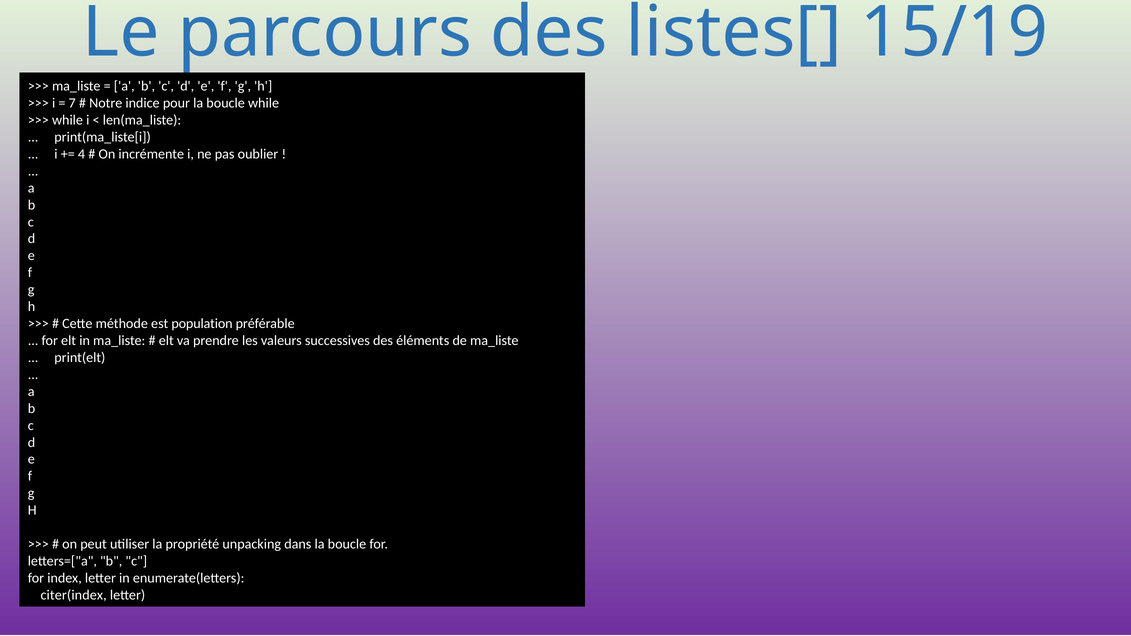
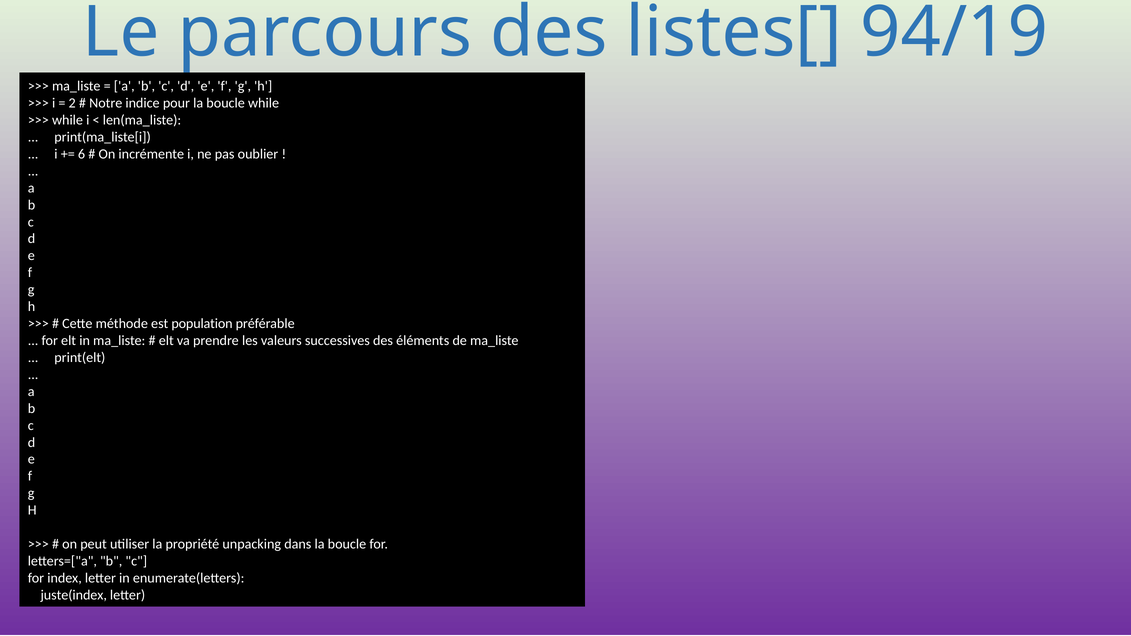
15/19: 15/19 -> 94/19
7: 7 -> 2
4: 4 -> 6
citer(index: citer(index -> juste(index
